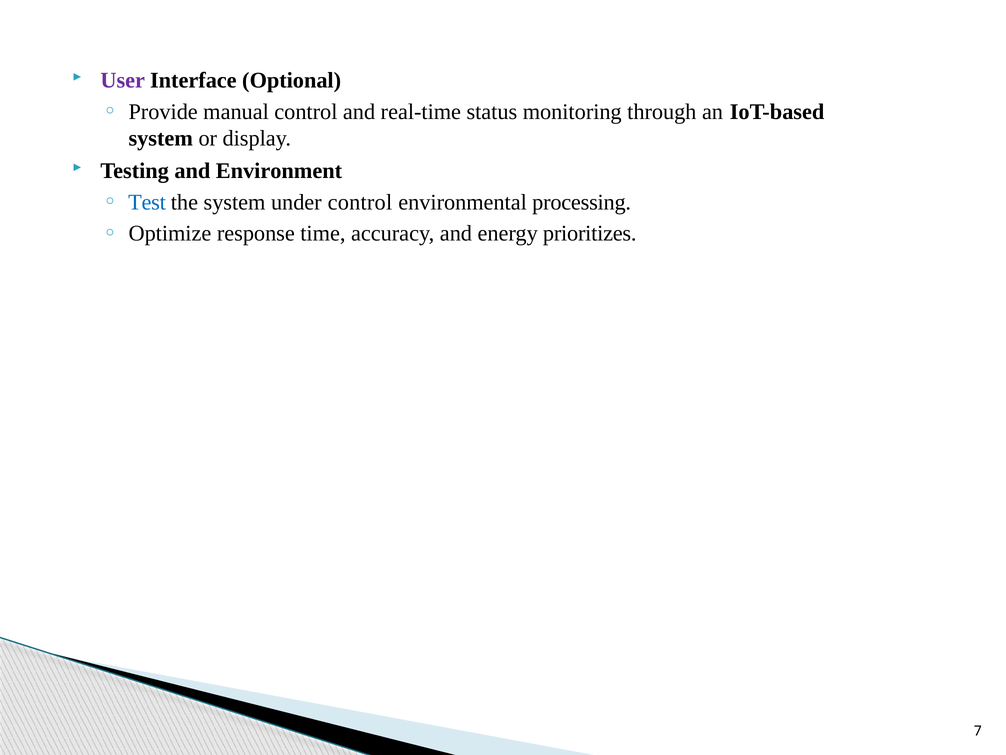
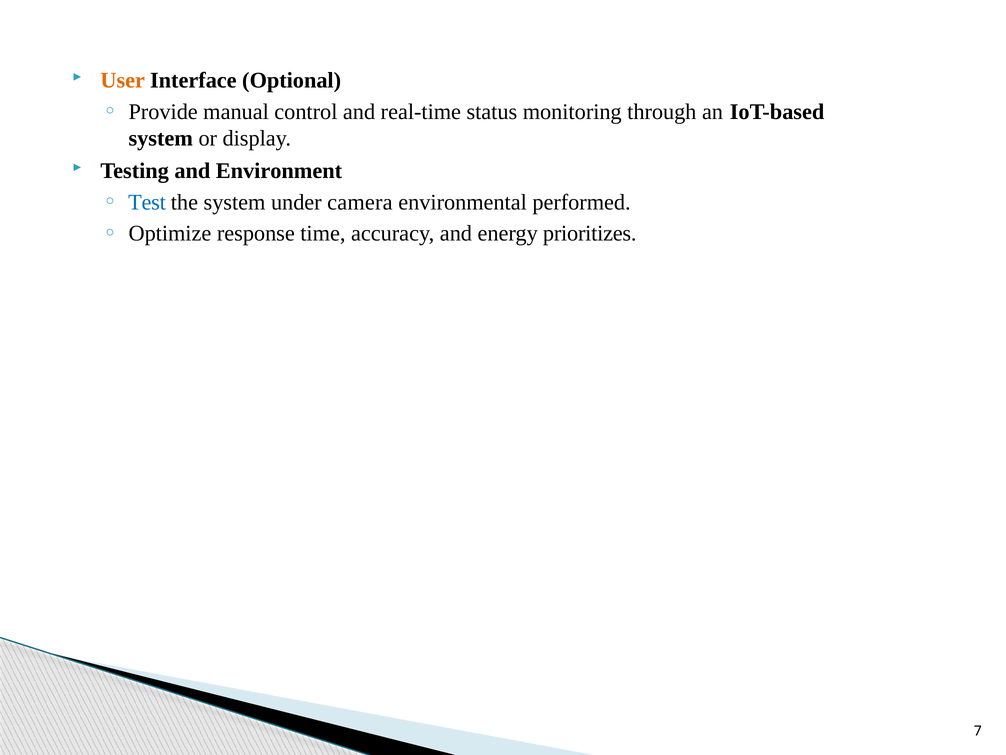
User colour: purple -> orange
under control: control -> camera
processing: processing -> performed
